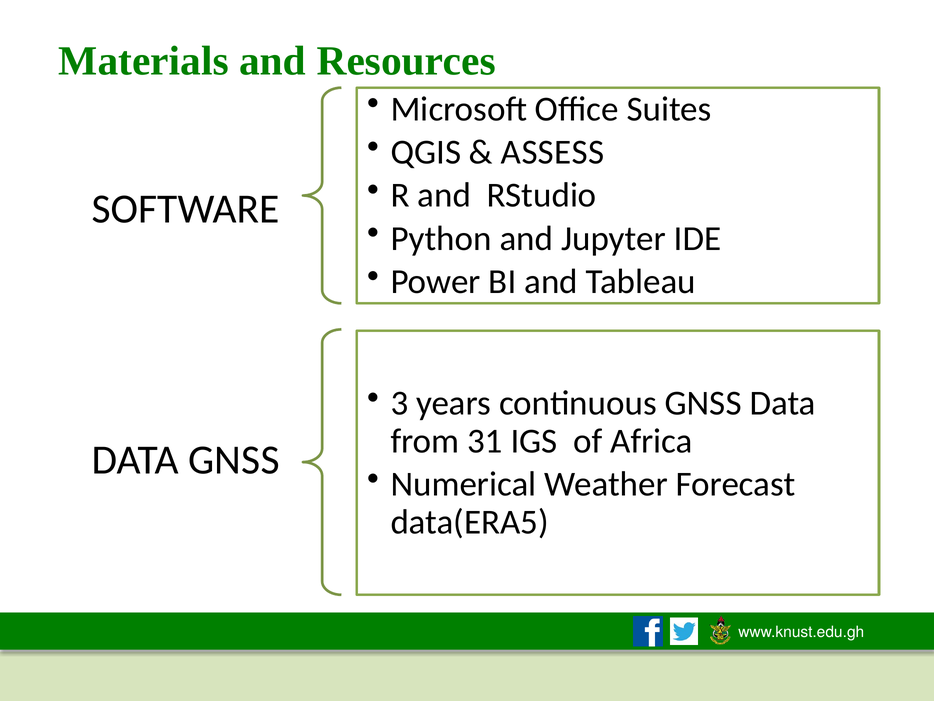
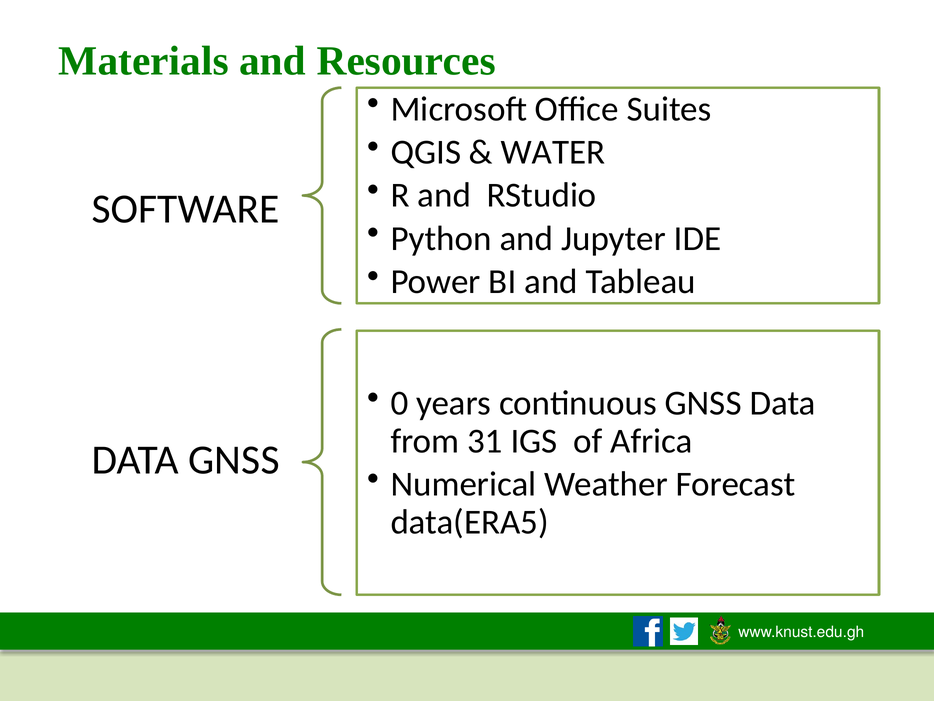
ASSESS: ASSESS -> WATER
3: 3 -> 0
